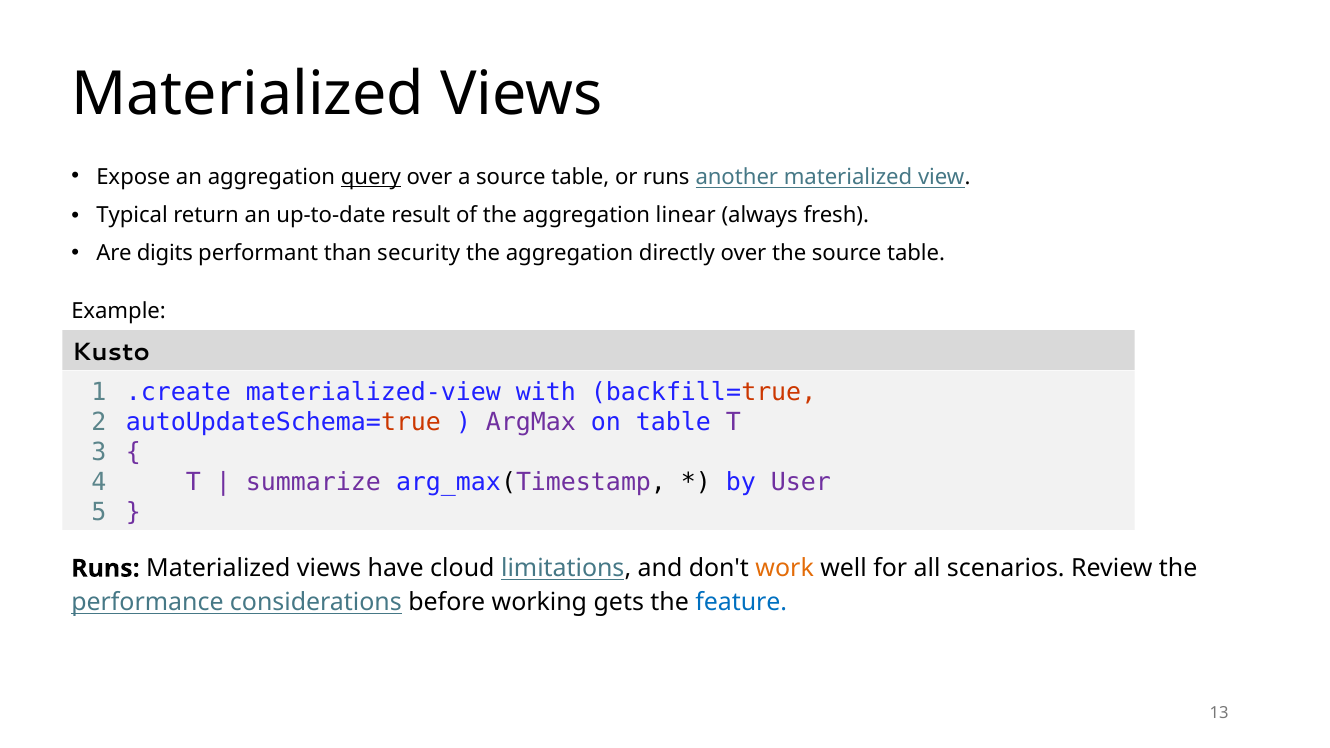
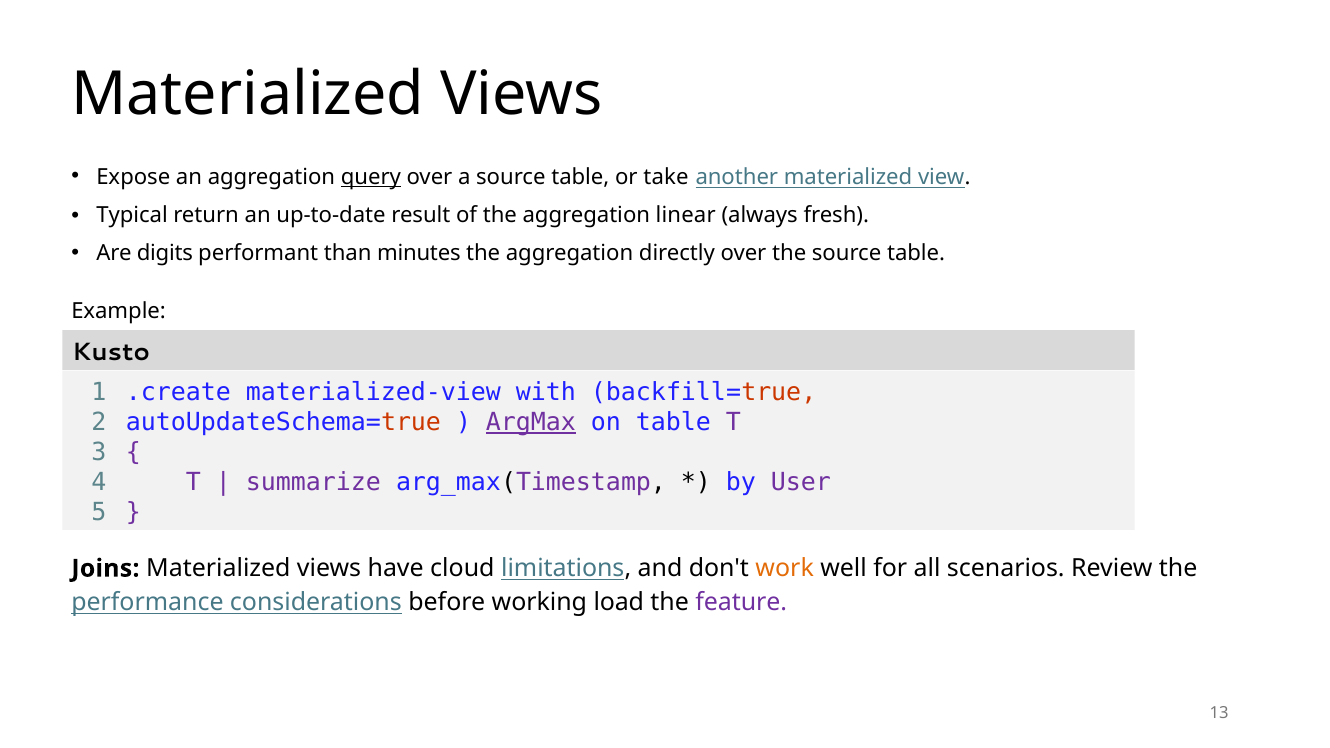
or runs: runs -> take
security: security -> minutes
ArgMax underline: none -> present
Runs at (105, 569): Runs -> Joins
gets: gets -> load
feature colour: blue -> purple
